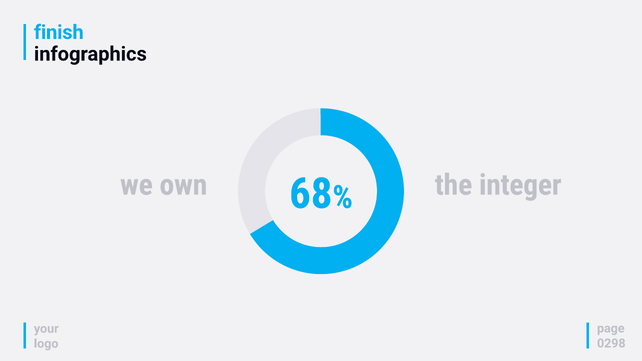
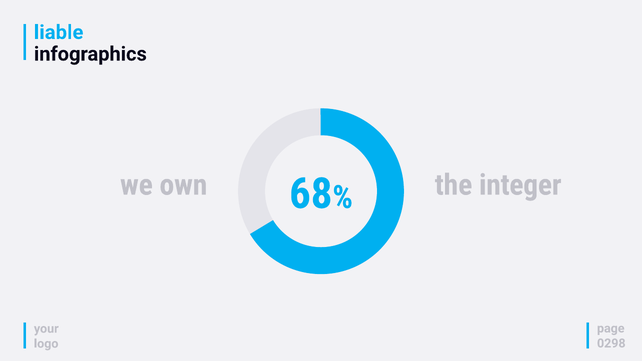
finish: finish -> liable
